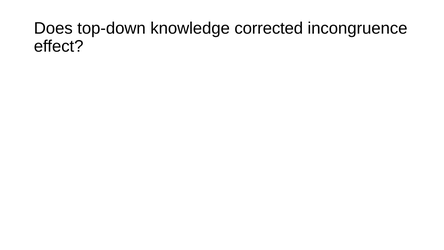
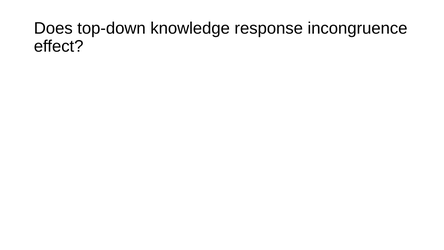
corrected: corrected -> response
